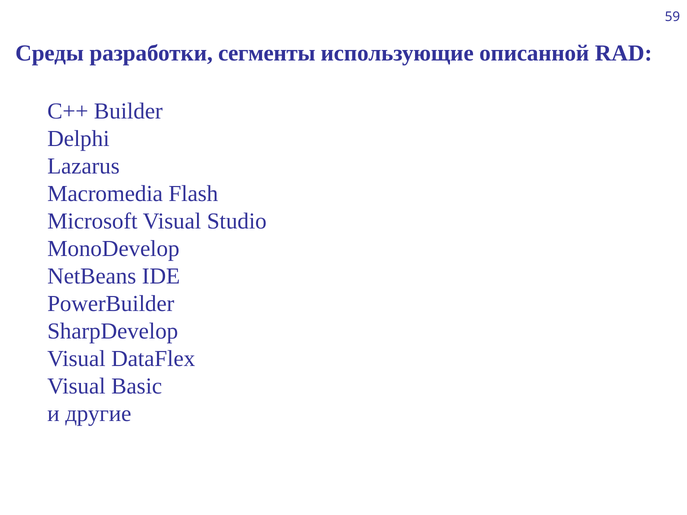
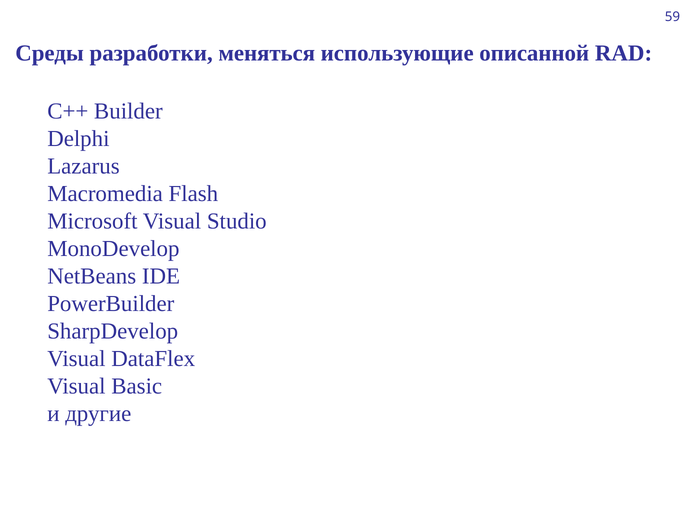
сегменты: сегменты -> меняться
